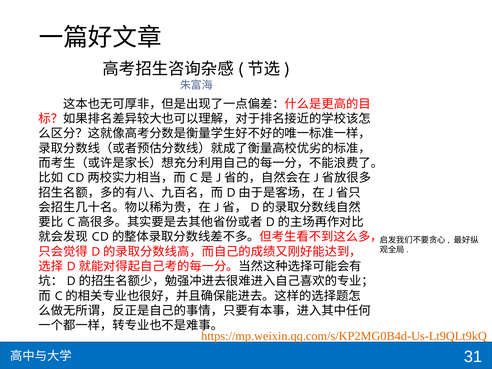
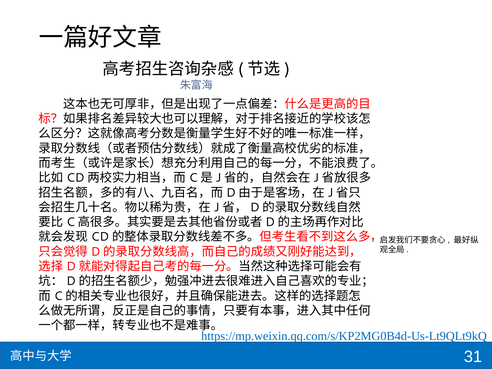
https://mp.weixin.qq.com/s/KP2MG0B4d-Us-Lt9QLt9kQ colour: orange -> blue
